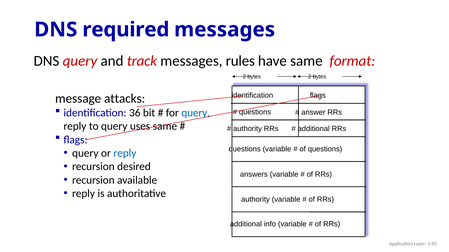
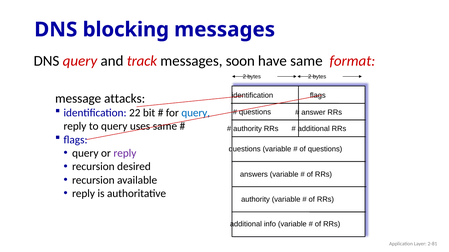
required: required -> blocking
rules: rules -> soon
36: 36 -> 22
reply at (125, 154) colour: blue -> purple
